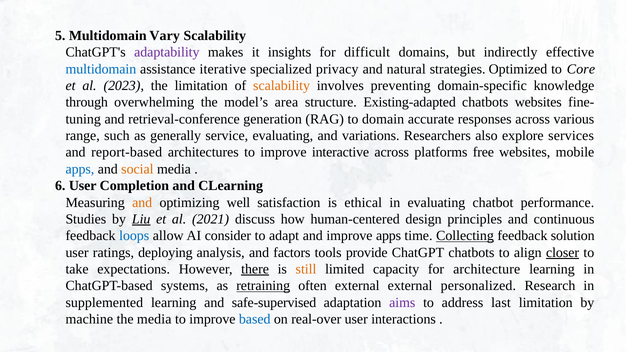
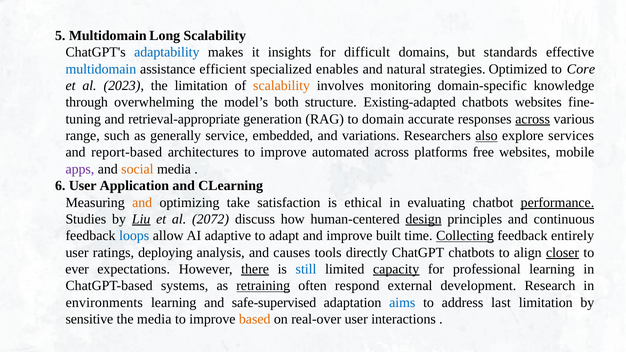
Vary: Vary -> Long
adaptability colour: purple -> blue
indirectly: indirectly -> standards
iterative: iterative -> efficient
privacy: privacy -> enables
preventing: preventing -> monitoring
area: area -> both
retrieval-conference: retrieval-conference -> retrieval-appropriate
across at (533, 119) underline: none -> present
service evaluating: evaluating -> embedded
also underline: none -> present
interactive: interactive -> automated
apps at (80, 169) colour: blue -> purple
Completion: Completion -> Application
well: well -> take
performance underline: none -> present
2021: 2021 -> 2072
design underline: none -> present
consider: consider -> adaptive
improve apps: apps -> built
solution: solution -> entirely
factors: factors -> causes
provide: provide -> directly
take: take -> ever
still colour: orange -> blue
capacity underline: none -> present
architecture: architecture -> professional
often external: external -> respond
personalized: personalized -> development
supplemented: supplemented -> environments
aims colour: purple -> blue
machine: machine -> sensitive
based colour: blue -> orange
